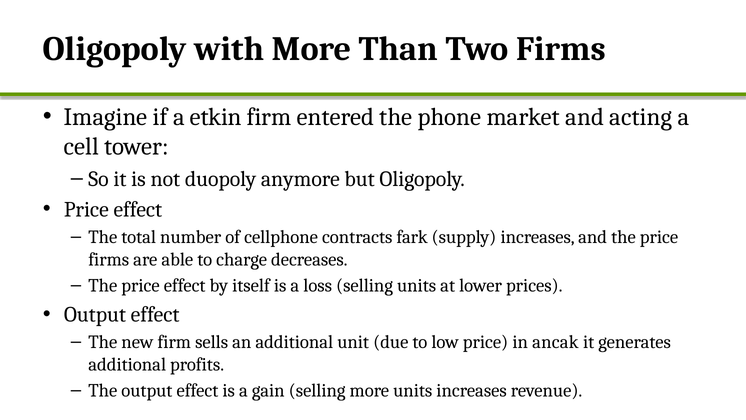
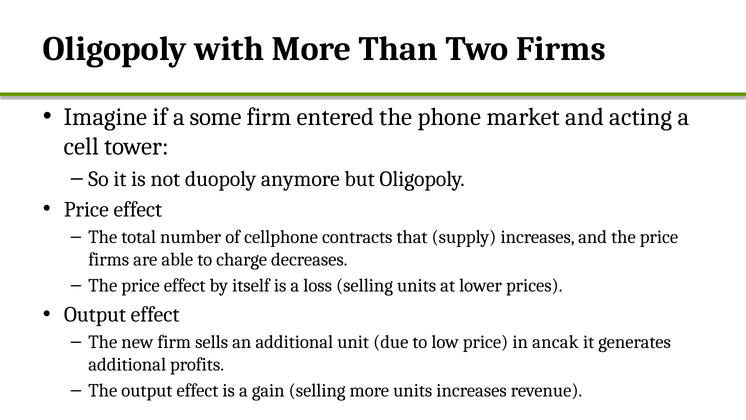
etkin: etkin -> some
fark: fark -> that
